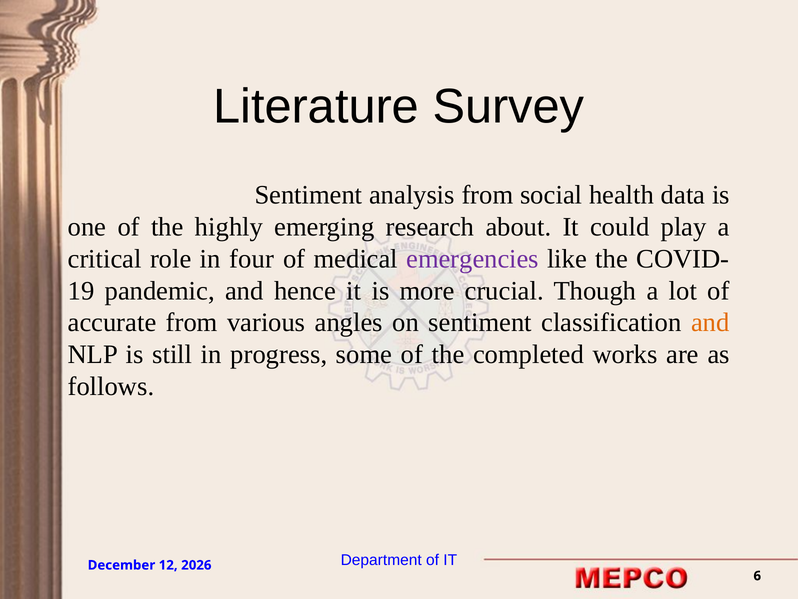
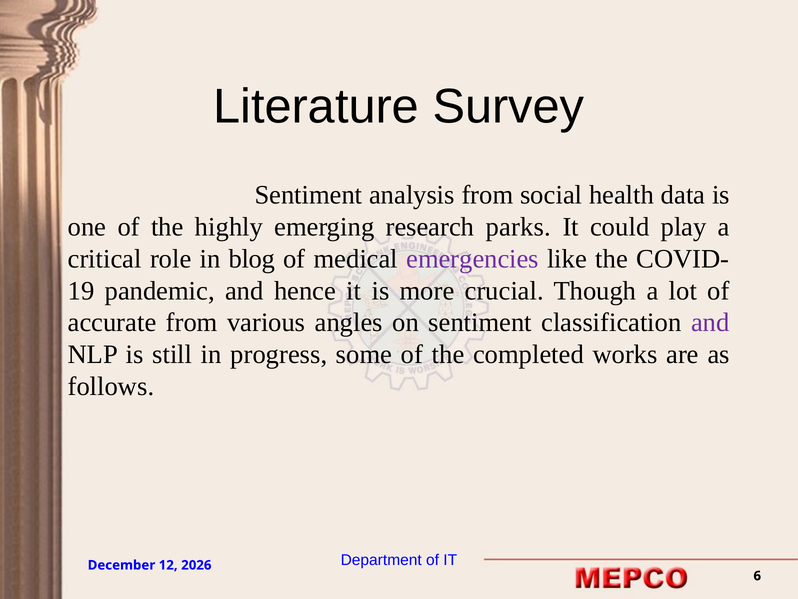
about: about -> parks
four: four -> blog
and at (710, 322) colour: orange -> purple
